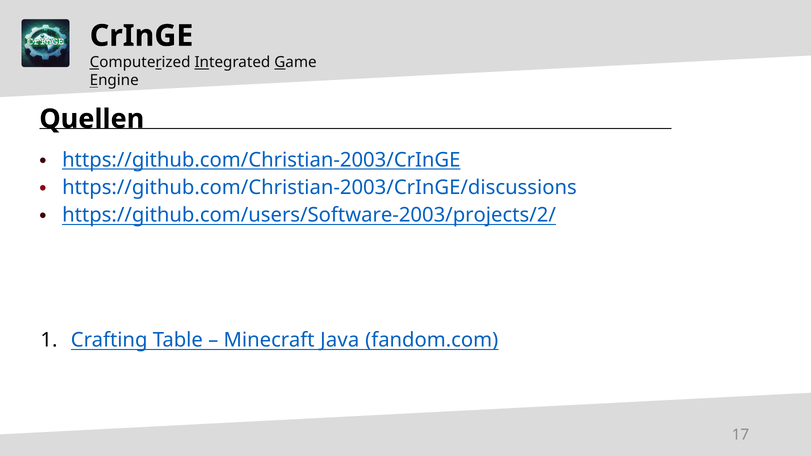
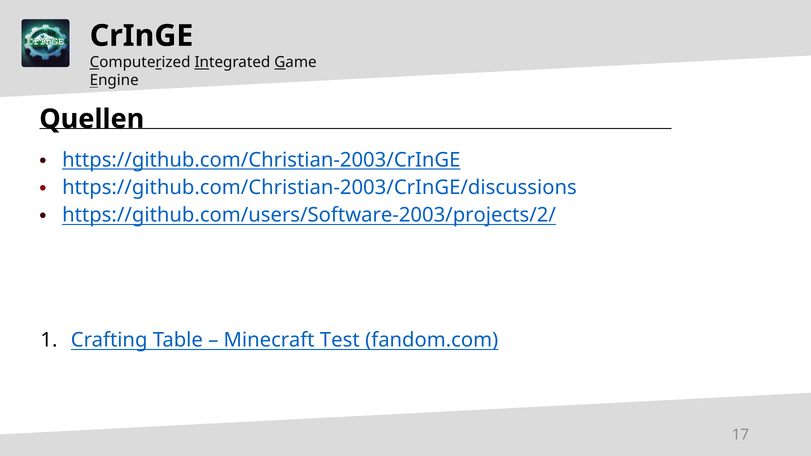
Java: Java -> Test
